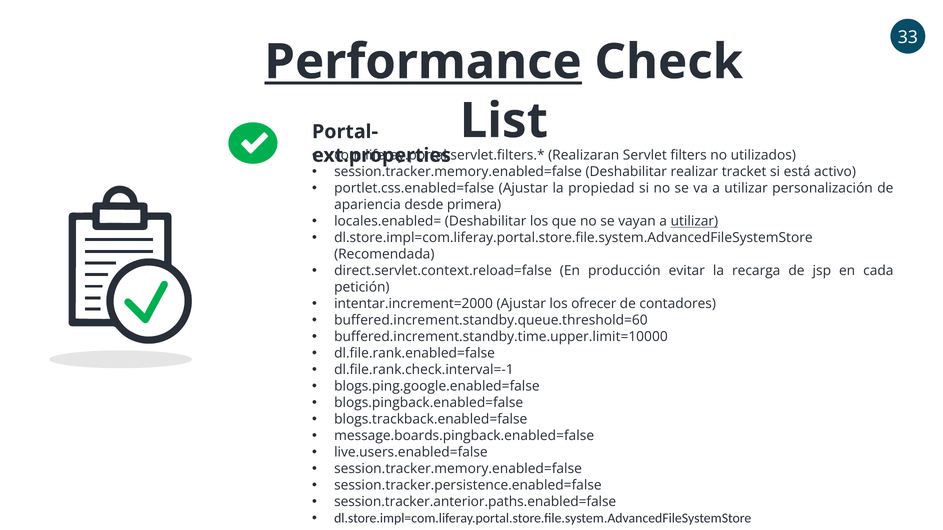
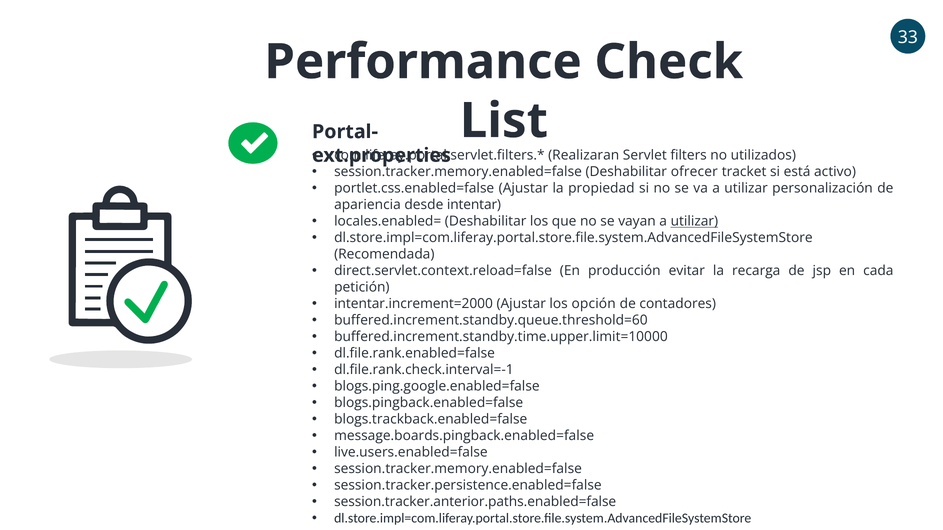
Performance underline: present -> none
realizar: realizar -> ofrecer
primera: primera -> intentar
ofrecer: ofrecer -> opción
